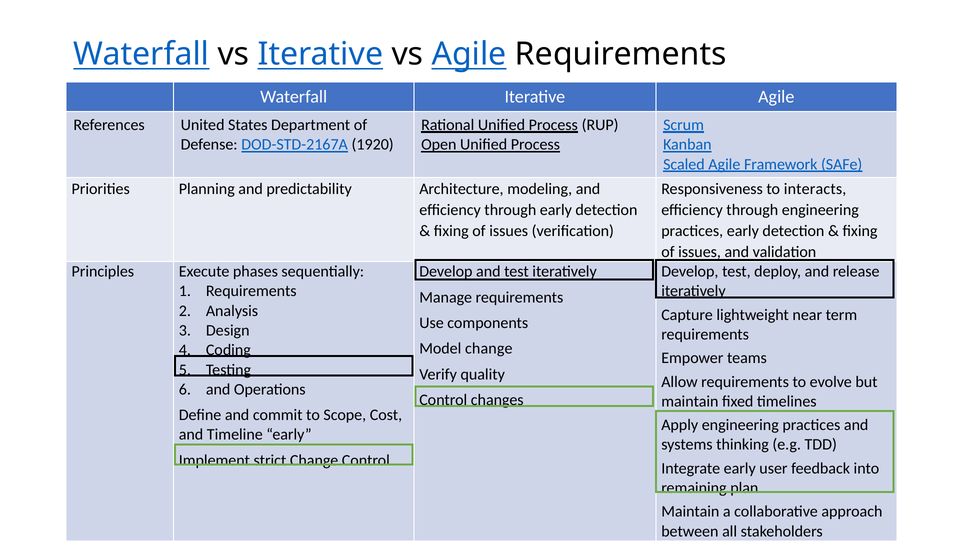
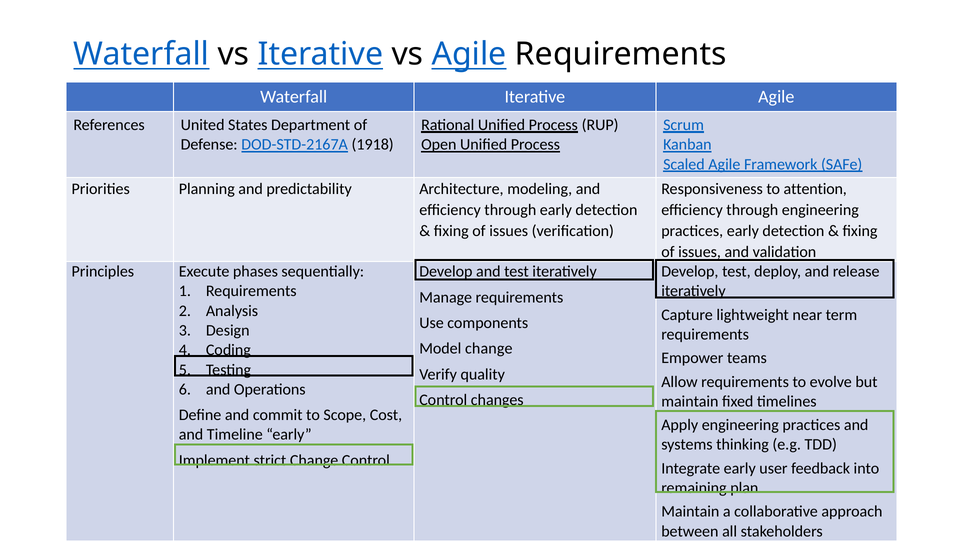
1920: 1920 -> 1918
interacts: interacts -> attention
